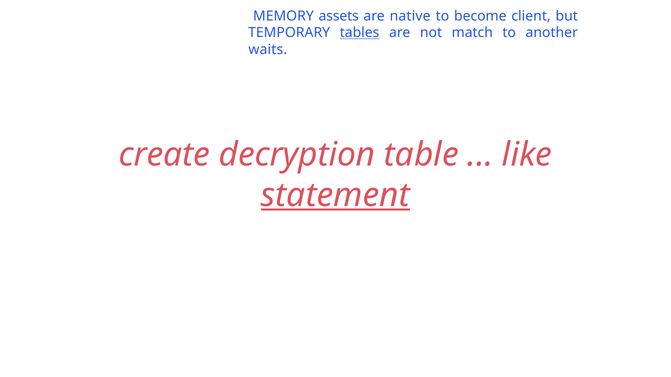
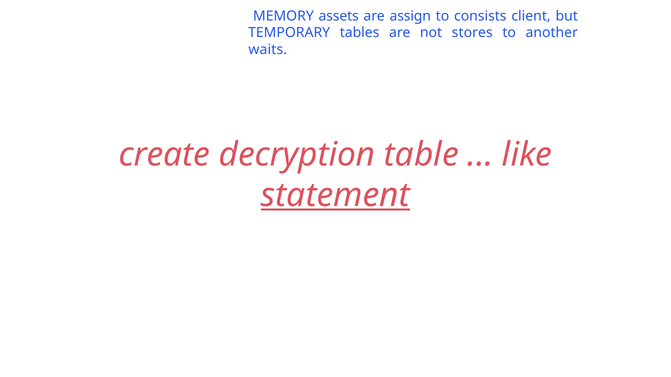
native: native -> assign
become: become -> consists
tables underline: present -> none
match: match -> stores
